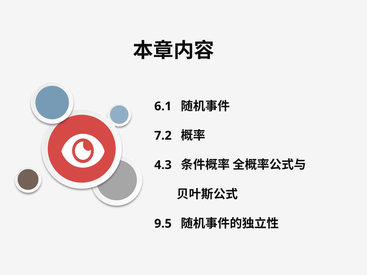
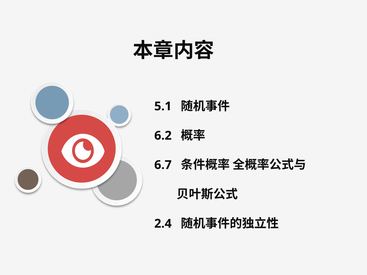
6.1: 6.1 -> 5.1
7.2: 7.2 -> 6.2
4.3: 4.3 -> 6.7
9.5: 9.5 -> 2.4
